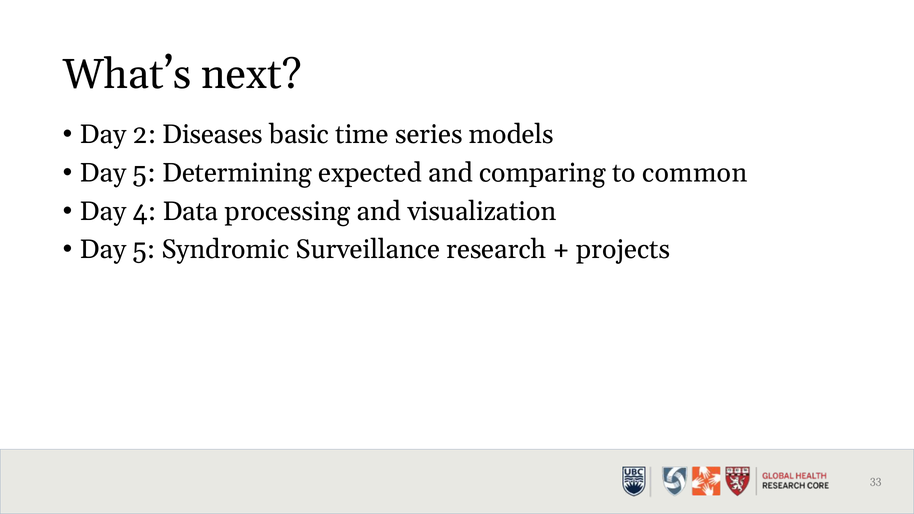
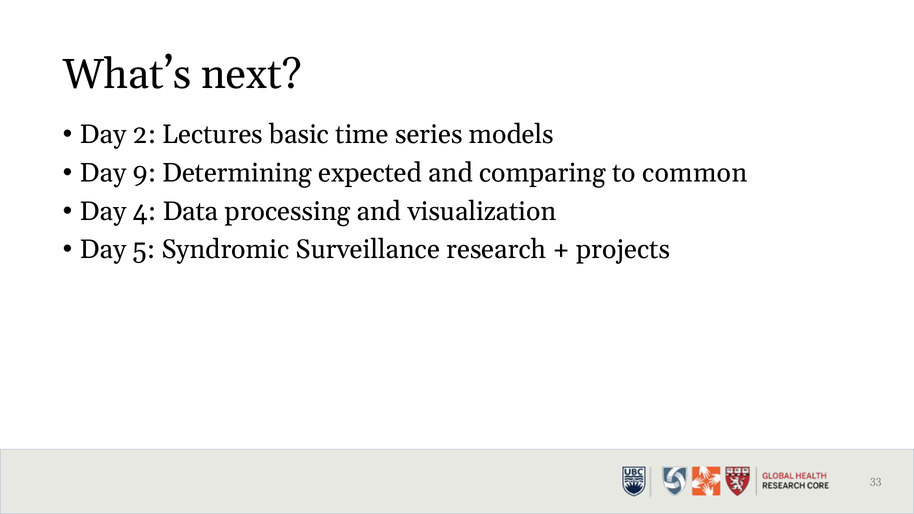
Diseases: Diseases -> Lectures
5 at (144, 173): 5 -> 9
